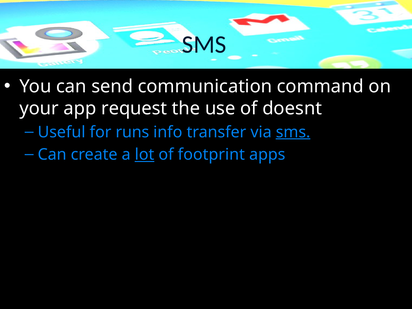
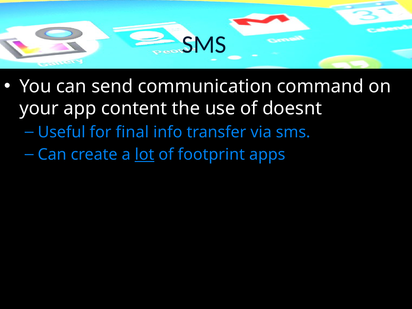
request: request -> content
runs: runs -> final
sms at (293, 132) underline: present -> none
